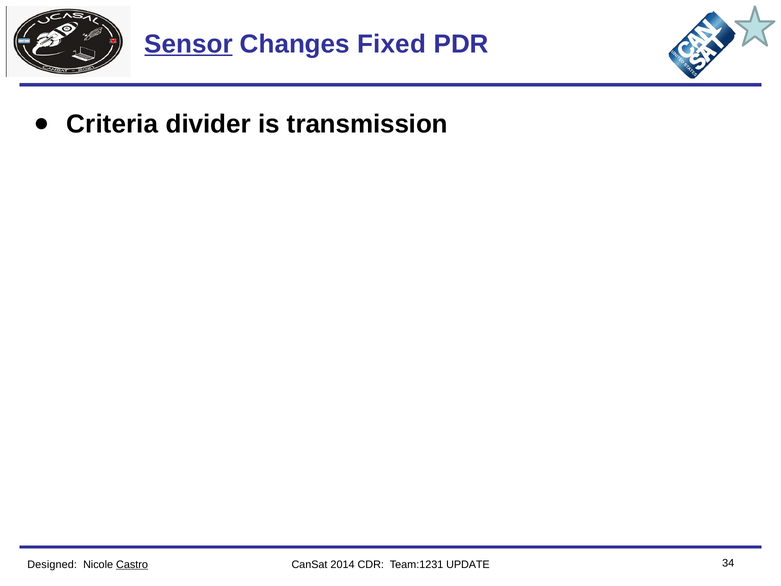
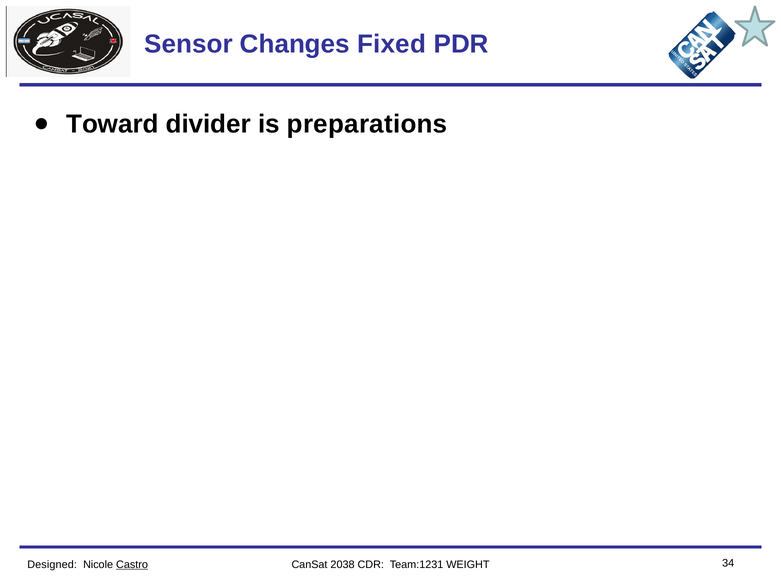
Sensor underline: present -> none
Criteria: Criteria -> Toward
transmission: transmission -> preparations
2014: 2014 -> 2038
UPDATE: UPDATE -> WEIGHT
